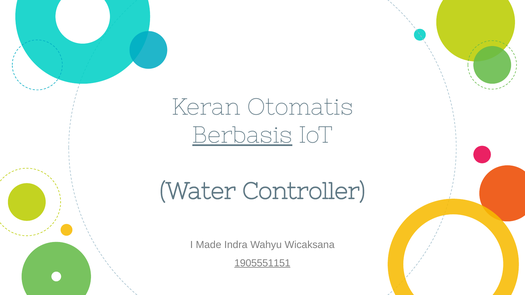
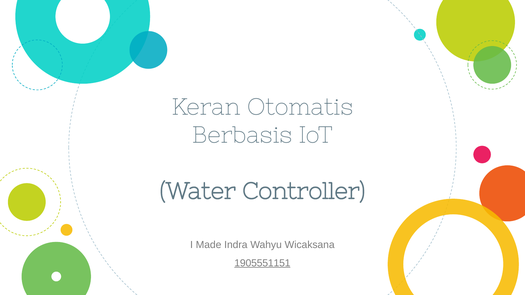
Berbasis underline: present -> none
